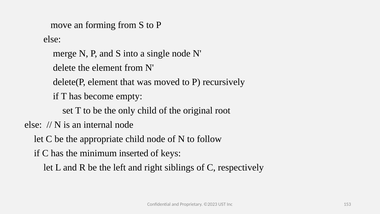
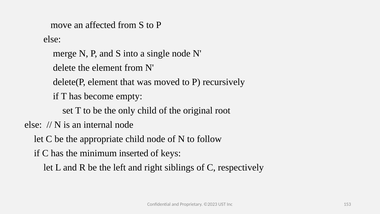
forming: forming -> affected
